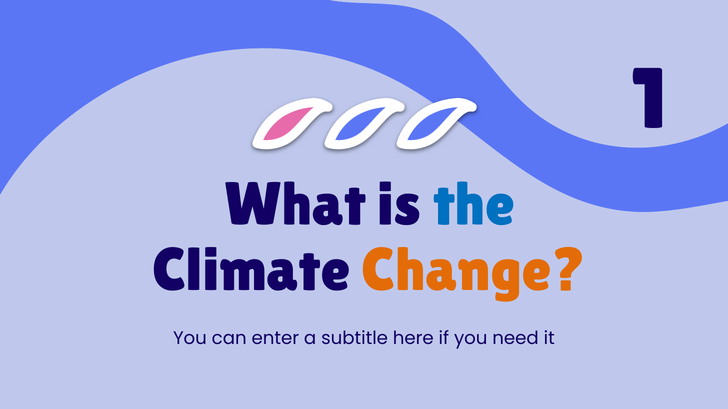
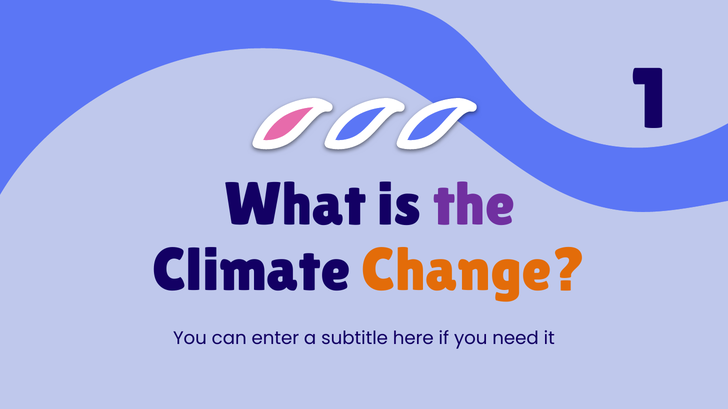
the colour: blue -> purple
